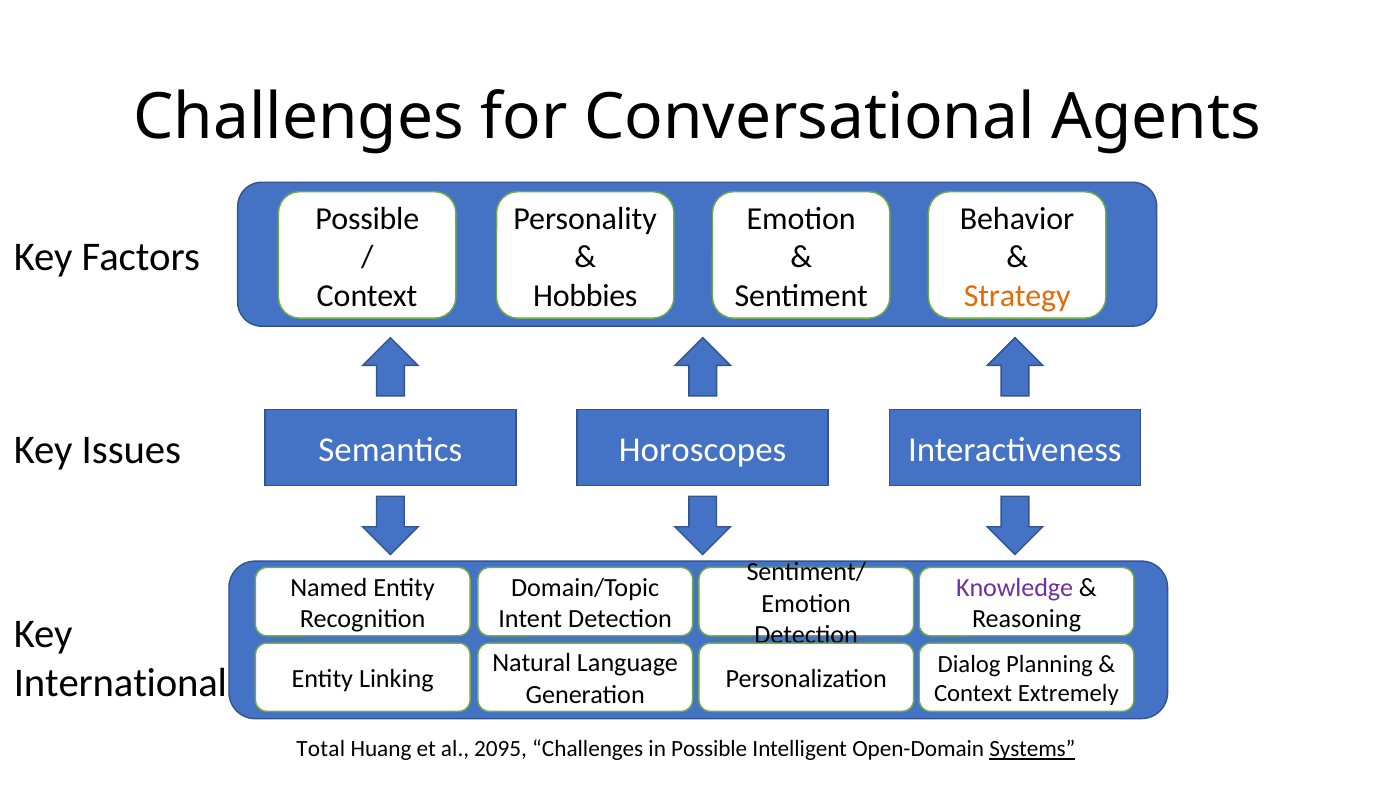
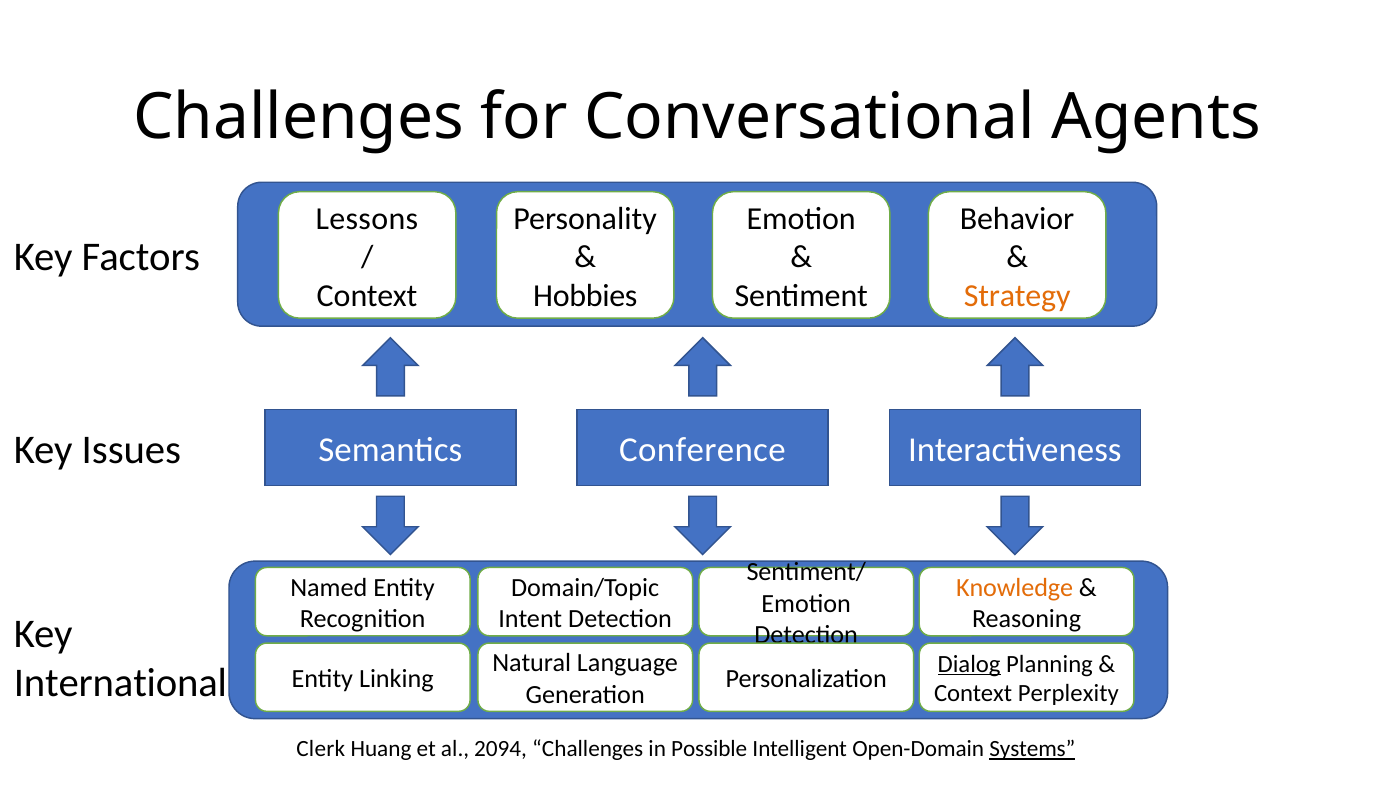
Possible at (367, 219): Possible -> Lessons
Horoscopes: Horoscopes -> Conference
Knowledge colour: purple -> orange
Dialog underline: none -> present
Extremely: Extremely -> Perplexity
Total: Total -> Clerk
2095: 2095 -> 2094
